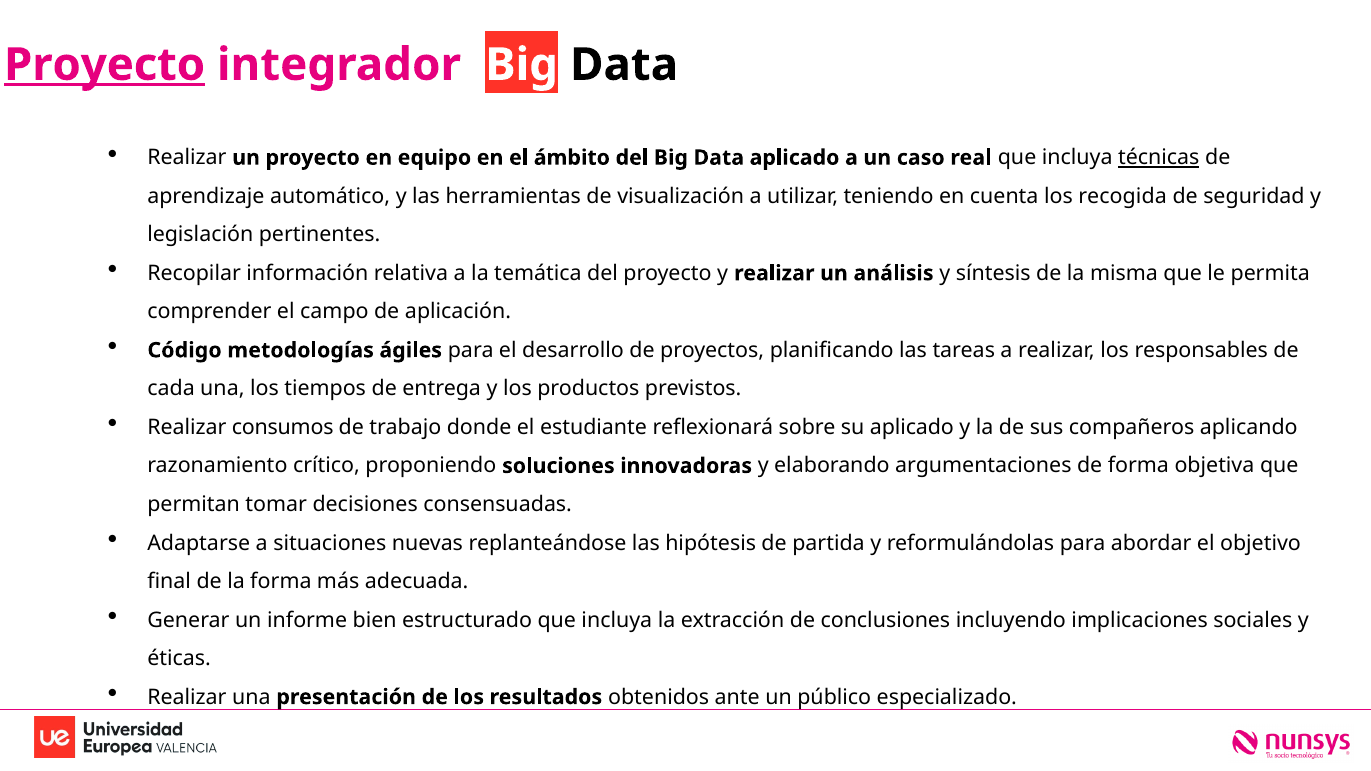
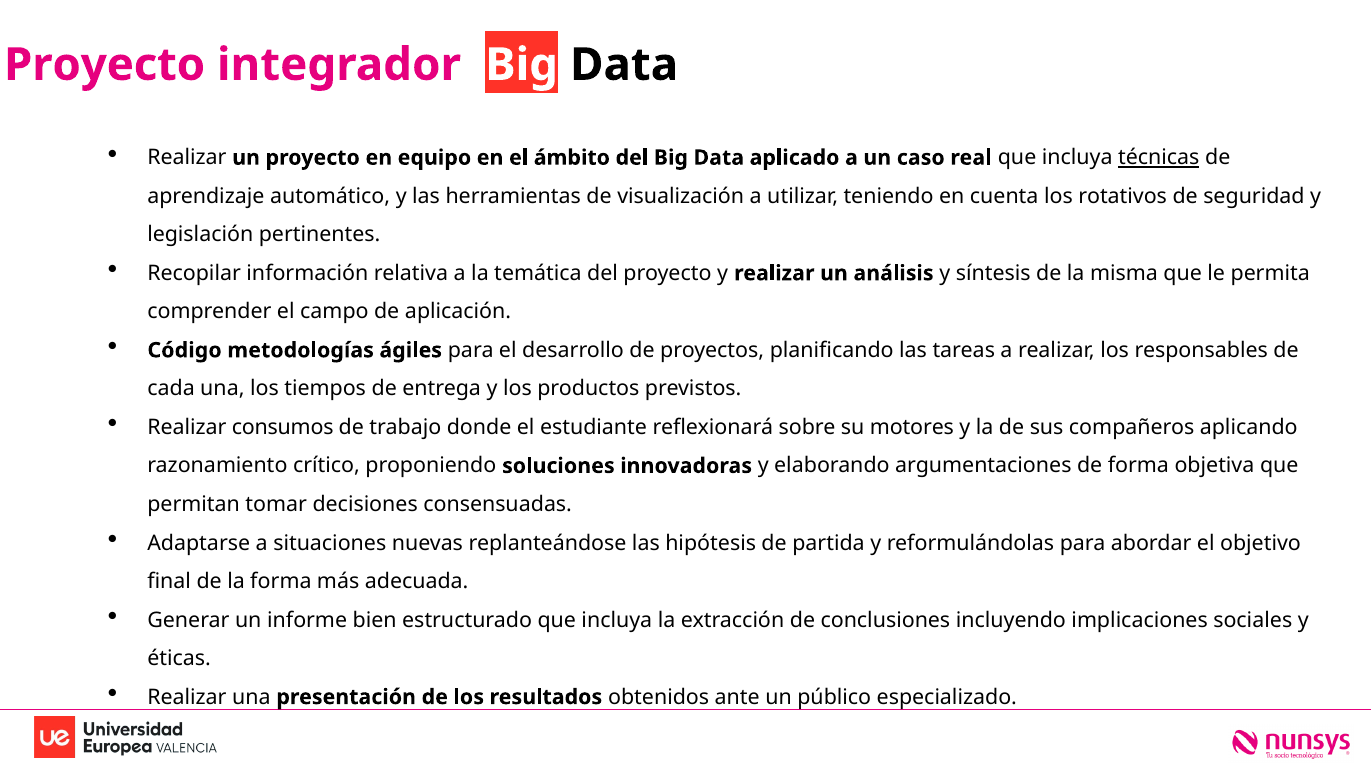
Proyecto at (105, 65) underline: present -> none
recogida: recogida -> rotativos
su aplicado: aplicado -> motores
